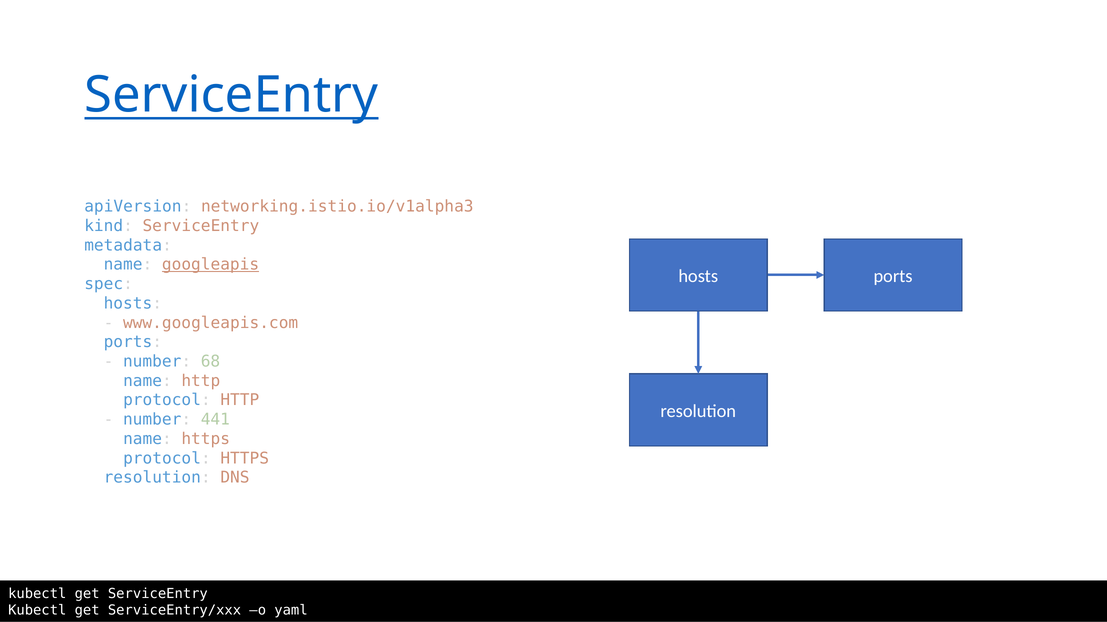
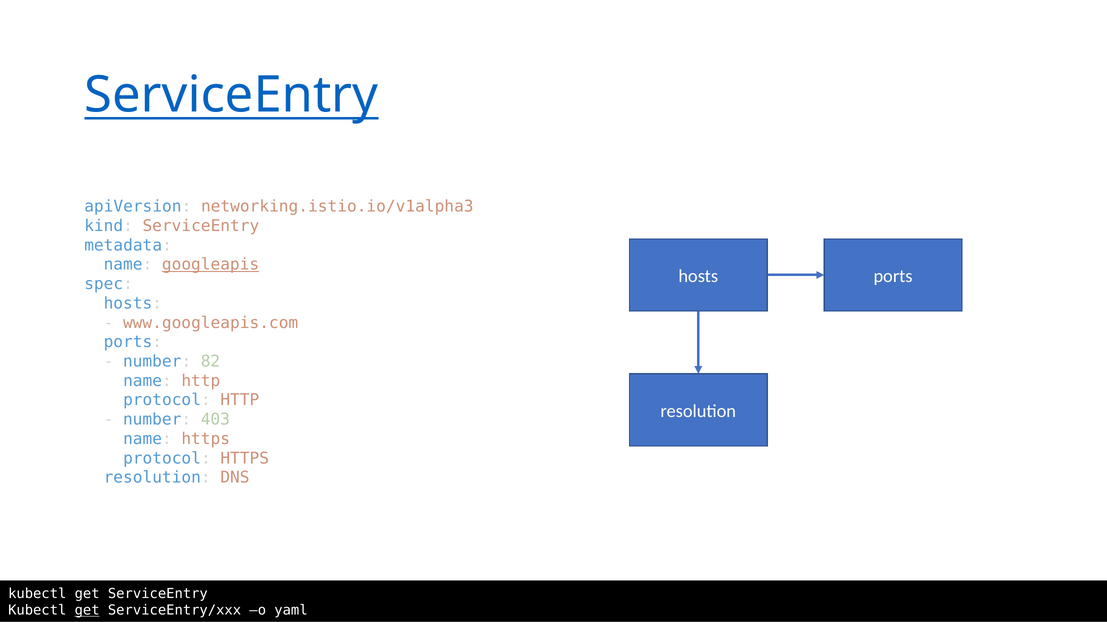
68: 68 -> 82
441: 441 -> 403
get at (87, 611) underline: none -> present
